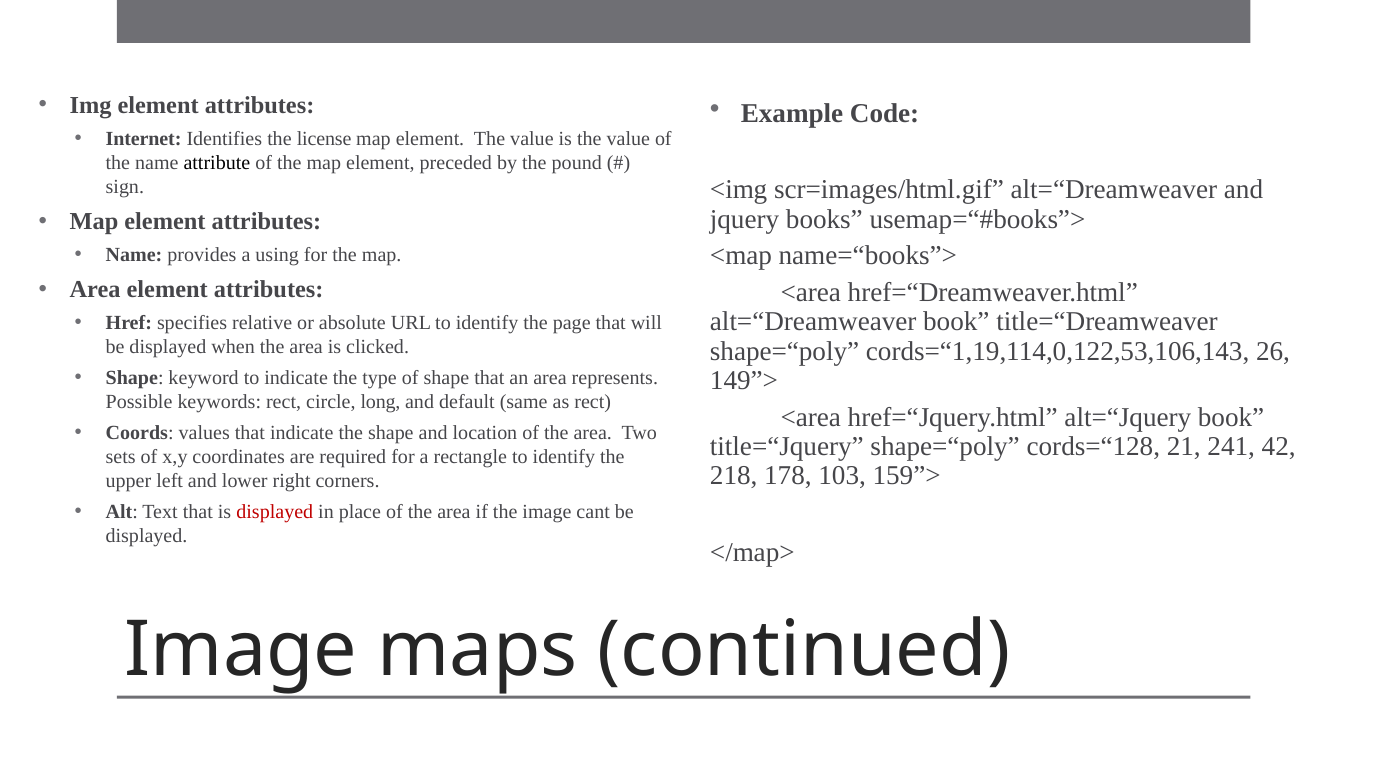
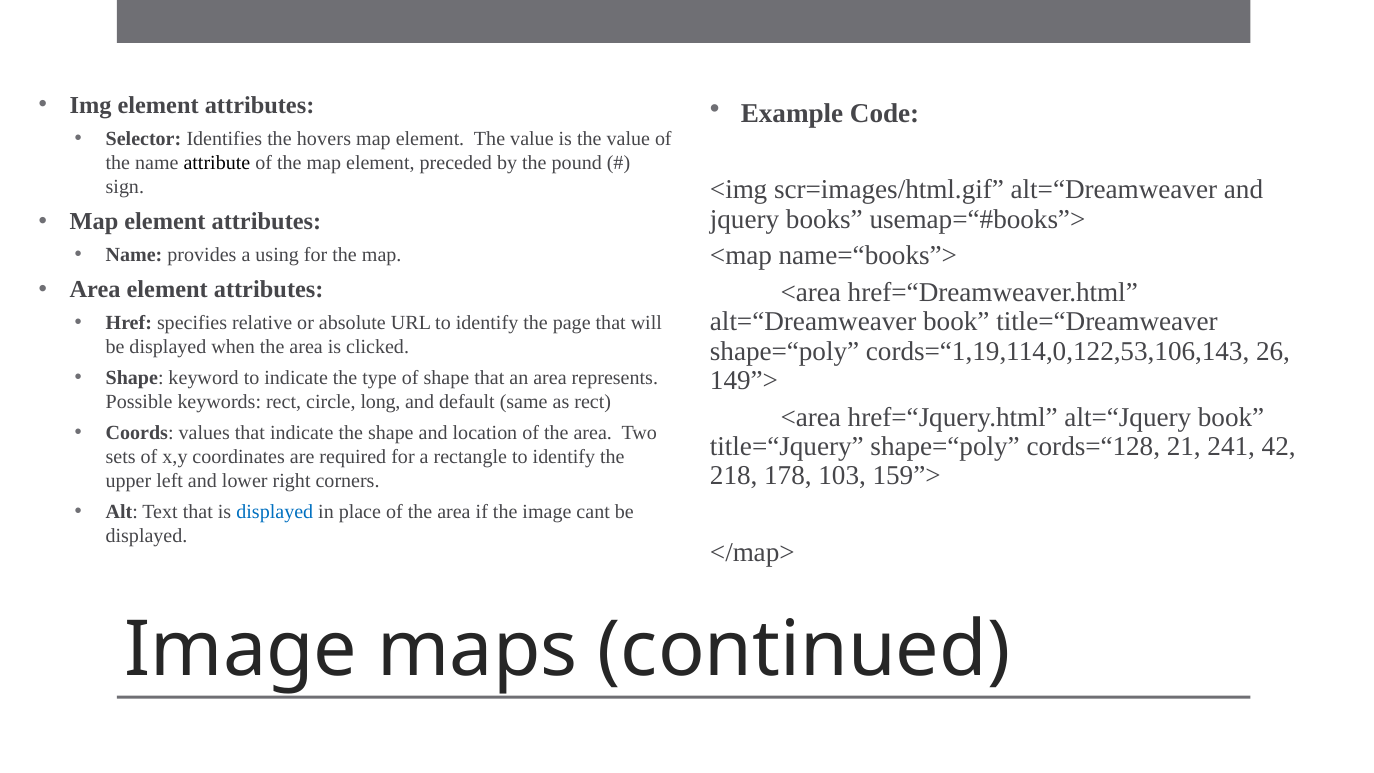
Internet: Internet -> Selector
license: license -> hovers
displayed at (275, 512) colour: red -> blue
